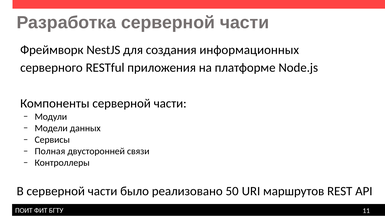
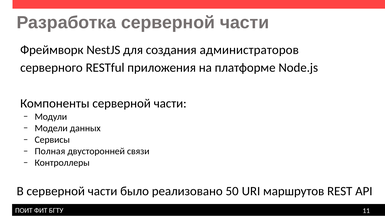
информационных: информационных -> администраторов
